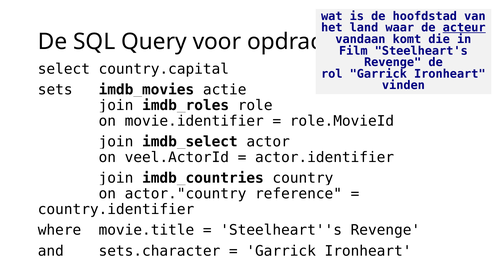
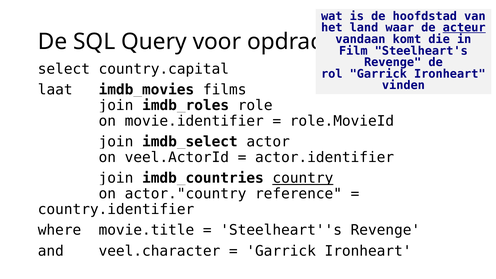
sets: sets -> laat
actie: actie -> films
country underline: none -> present
sets.character: sets.character -> veel.character
